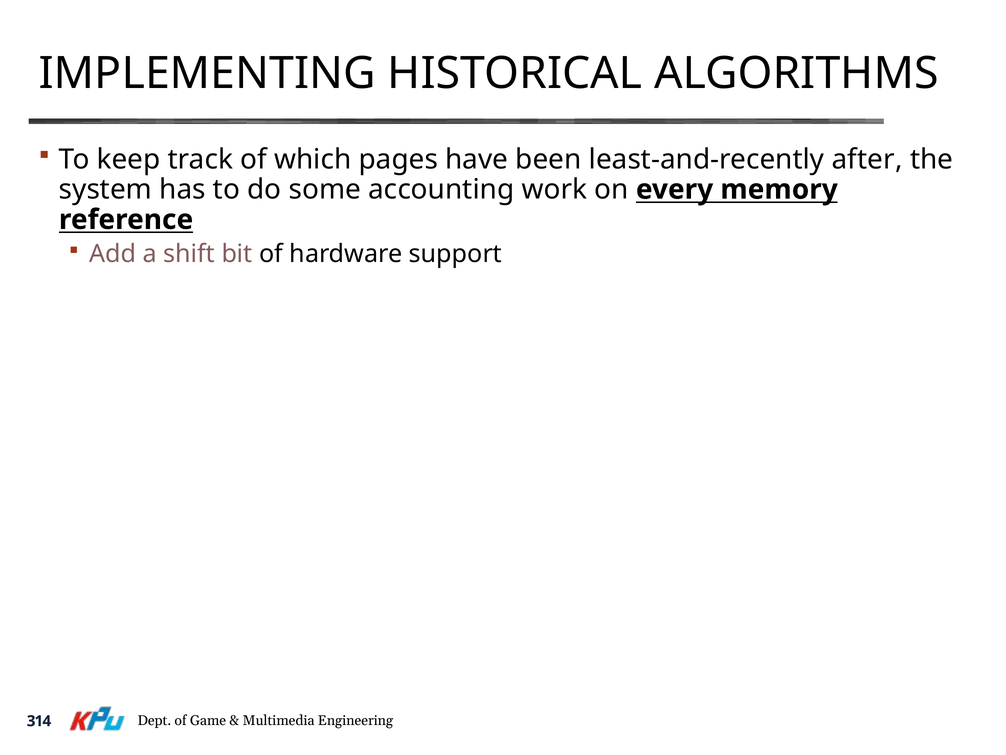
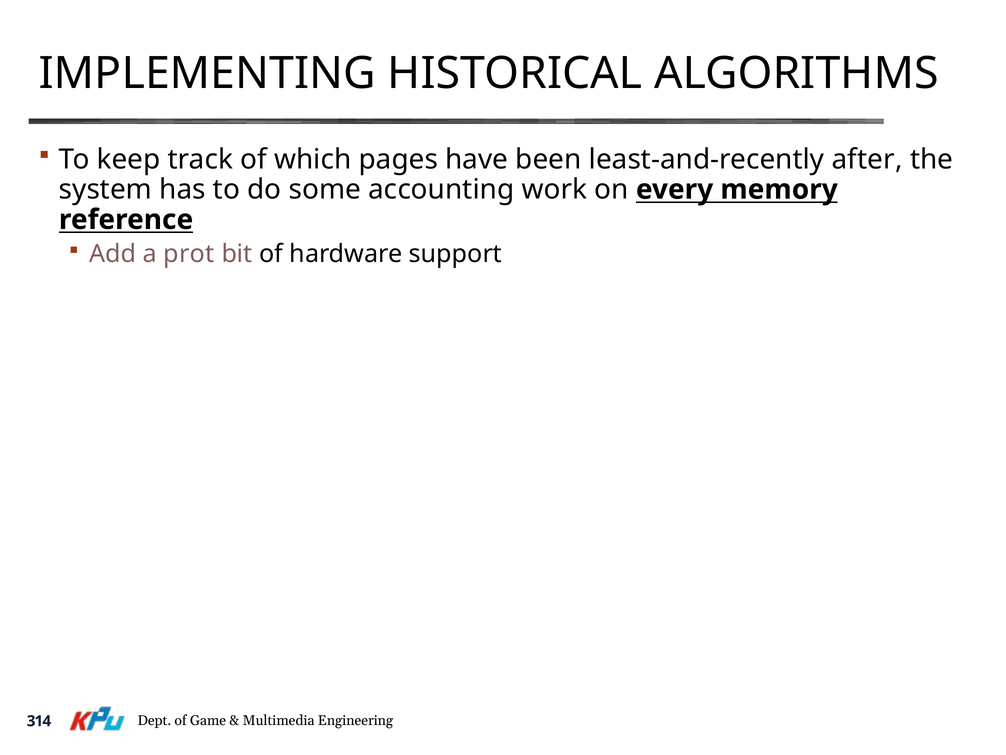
shift: shift -> prot
